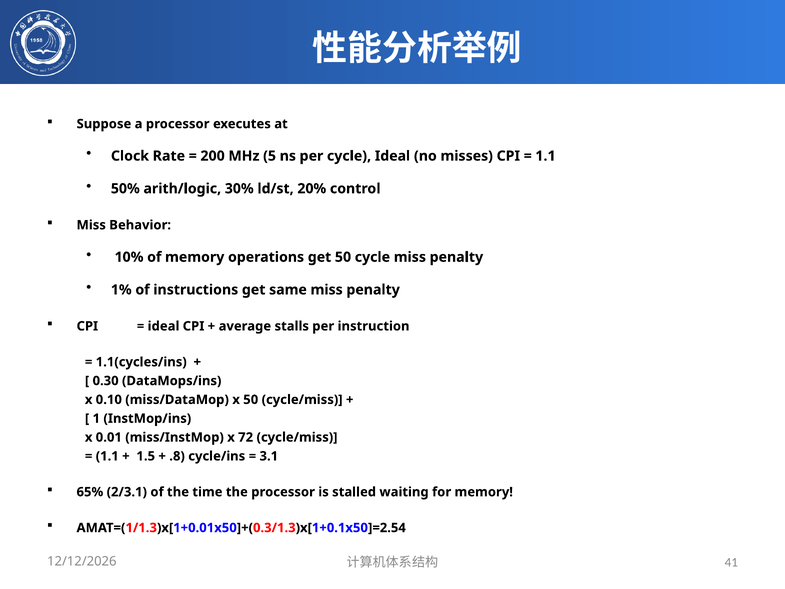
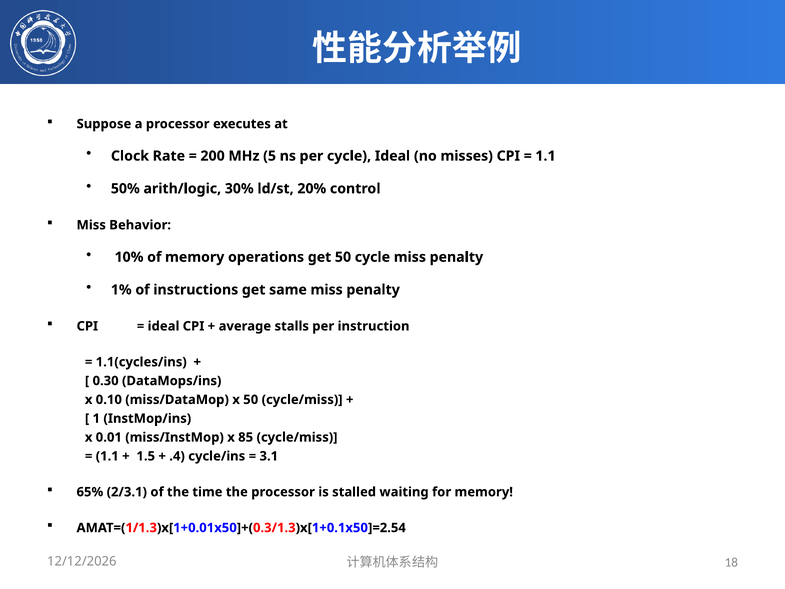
72: 72 -> 85
.8: .8 -> .4
41: 41 -> 18
